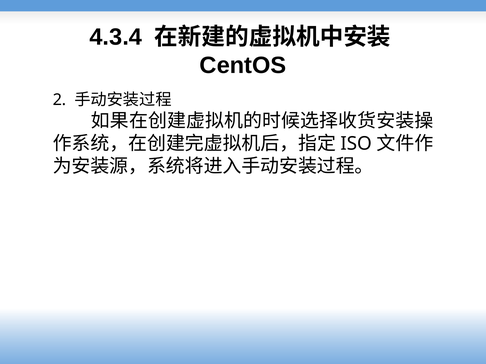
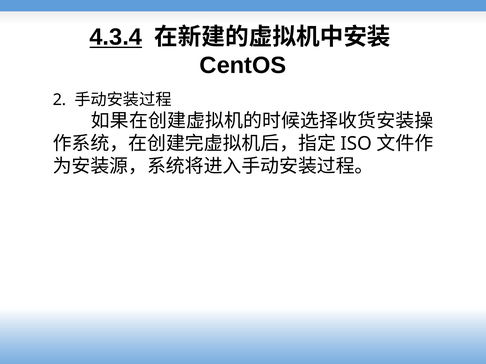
4.3.4 underline: none -> present
